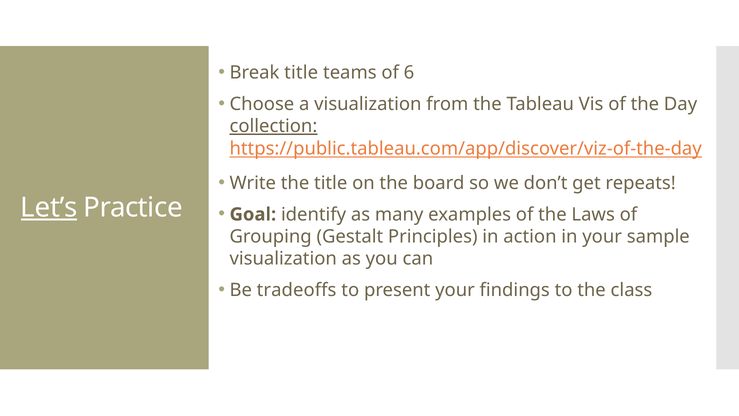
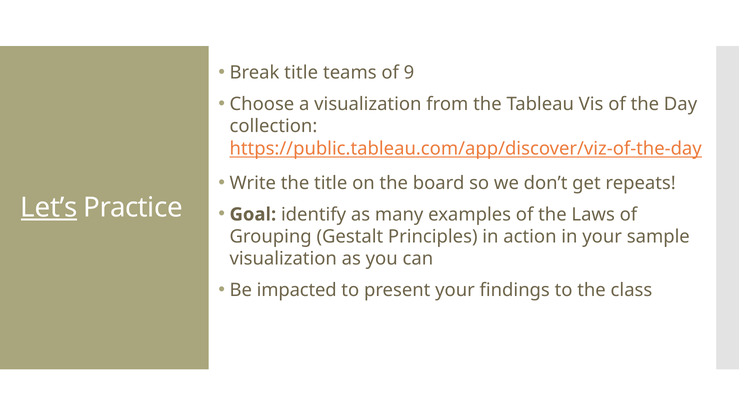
6: 6 -> 9
collection underline: present -> none
tradeoffs: tradeoffs -> impacted
